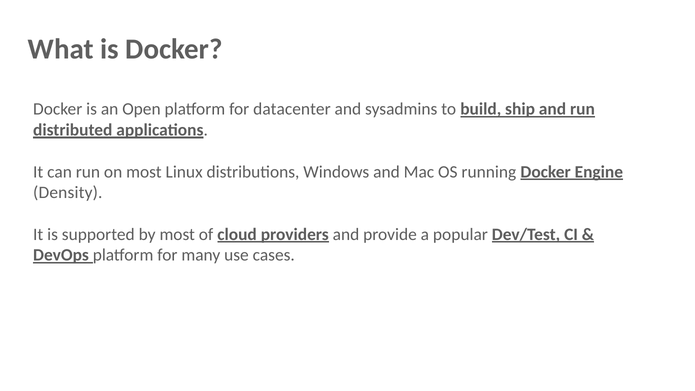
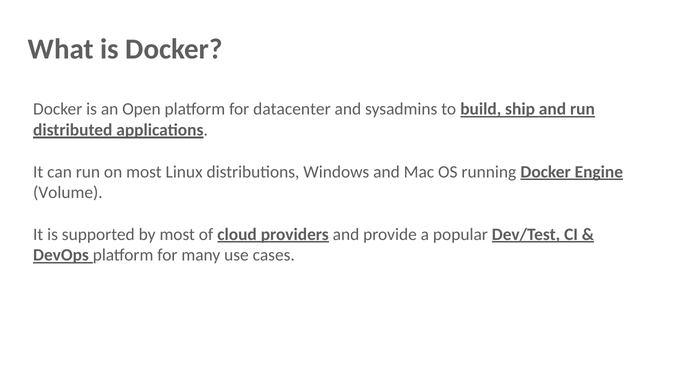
Density: Density -> Volume
